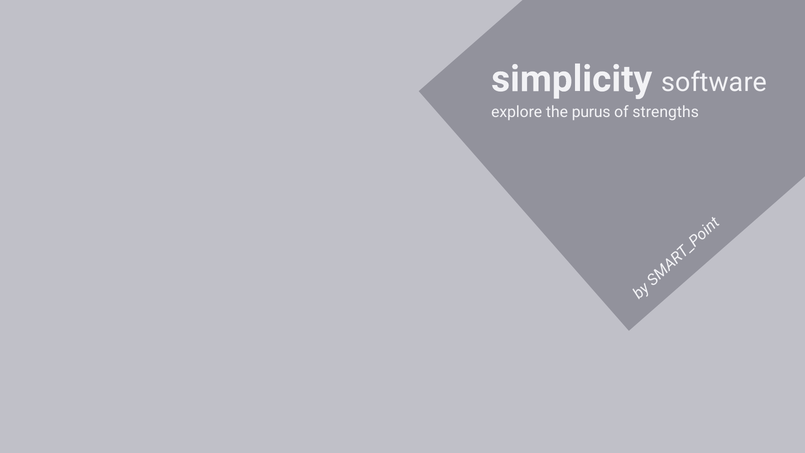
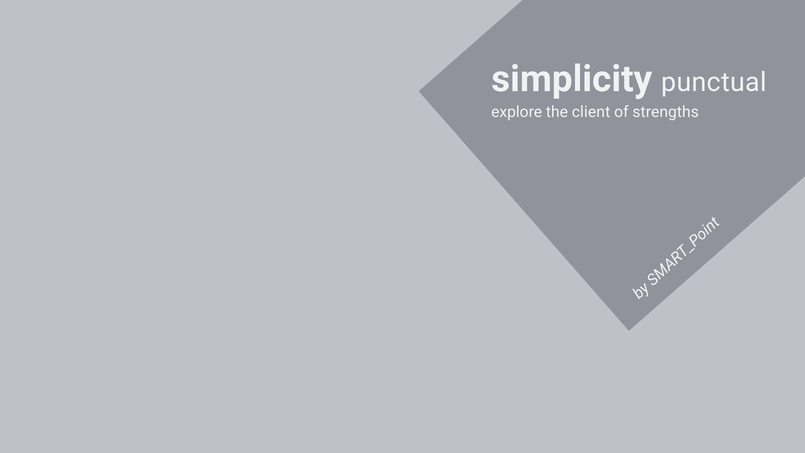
software: software -> punctual
purus: purus -> client
